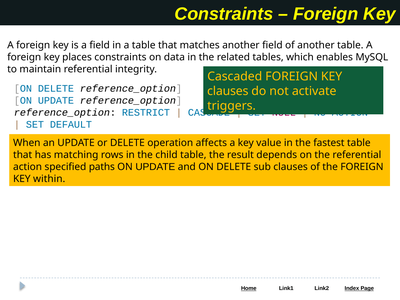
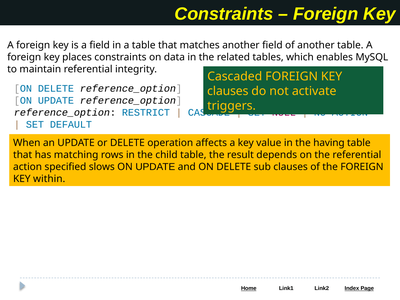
fastest: fastest -> having
paths: paths -> slows
